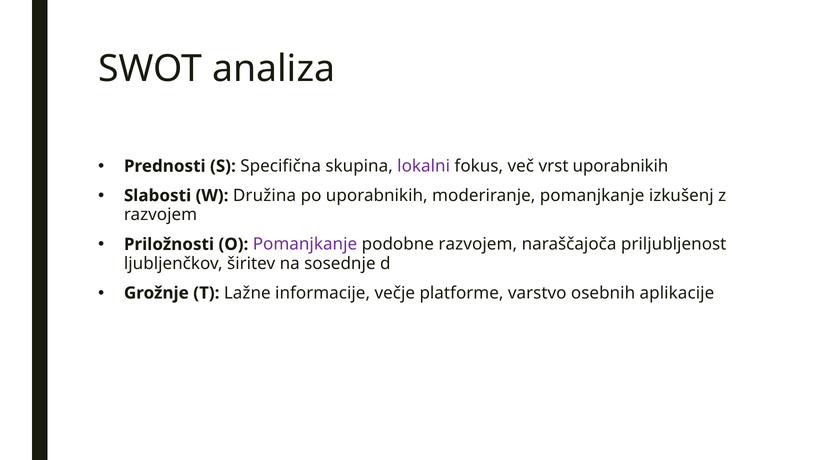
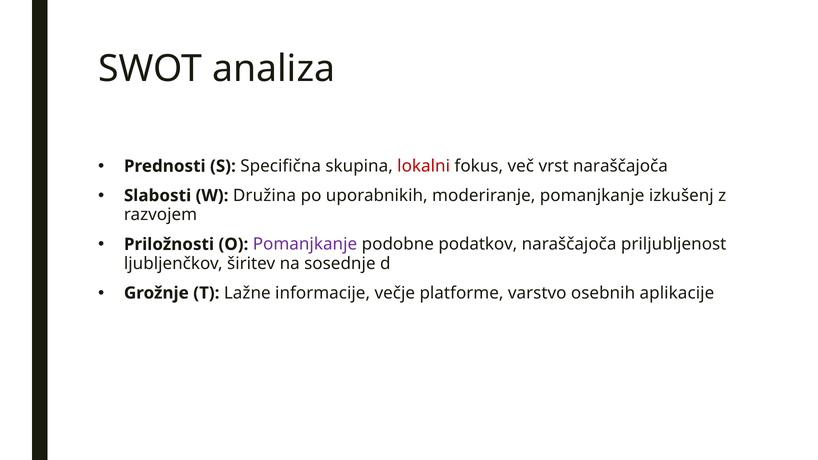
lokalni colour: purple -> red
vrst uporabnikih: uporabnikih -> naraščajoča
podobne razvojem: razvojem -> podatkov
